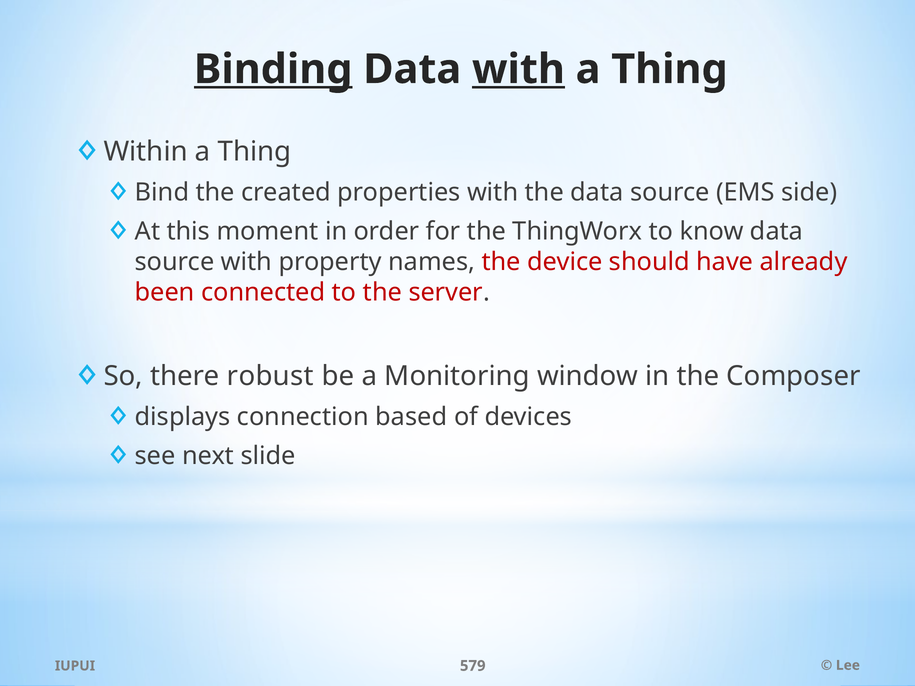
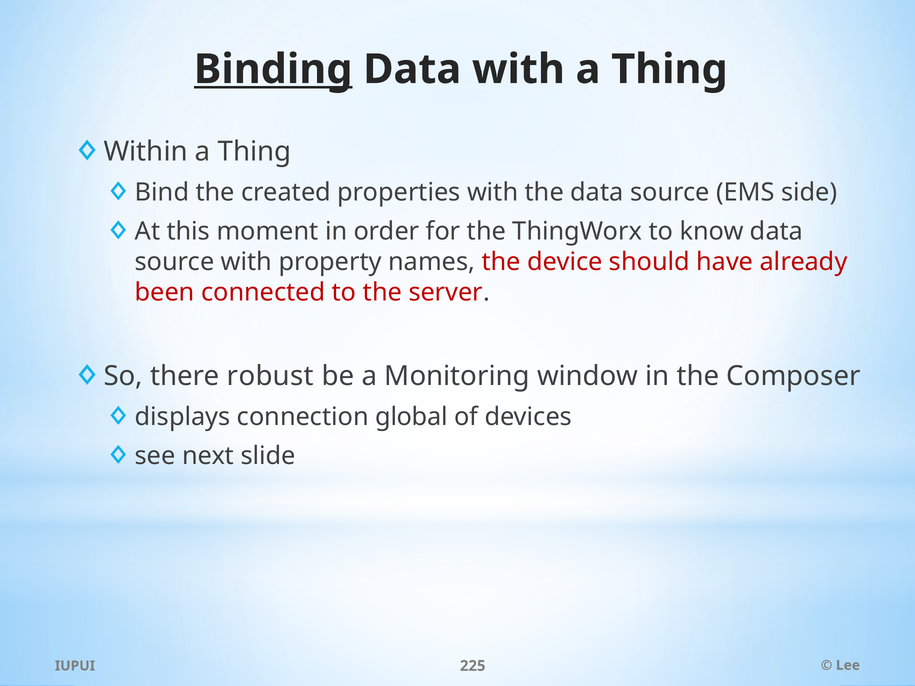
with at (518, 69) underline: present -> none
based: based -> global
579: 579 -> 225
